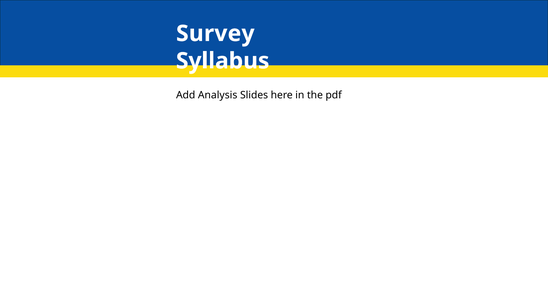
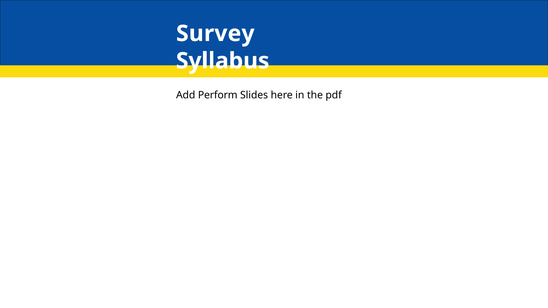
Analysis: Analysis -> Perform
